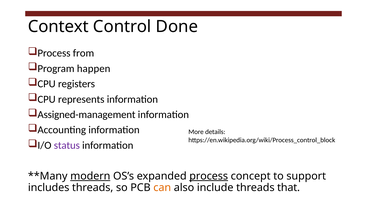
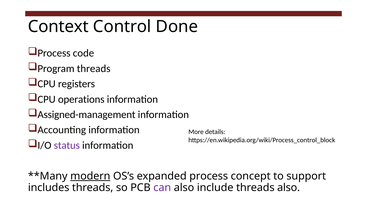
from: from -> code
Program happen: happen -> threads
represents: represents -> operations
process at (209, 176) underline: present -> none
can colour: orange -> purple
threads that: that -> also
